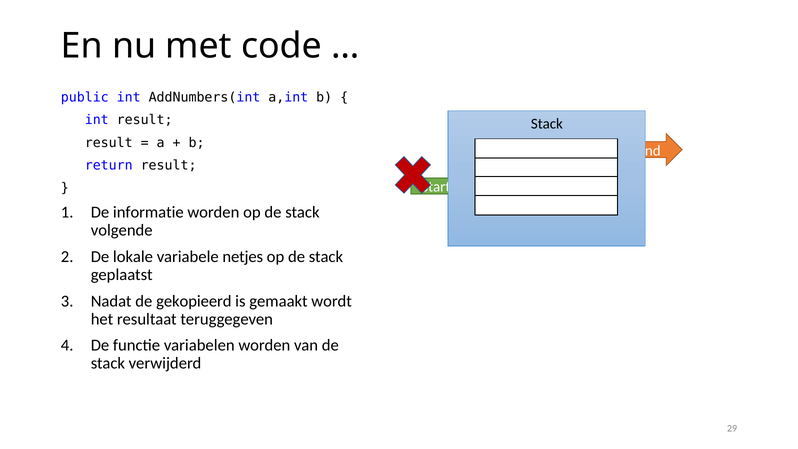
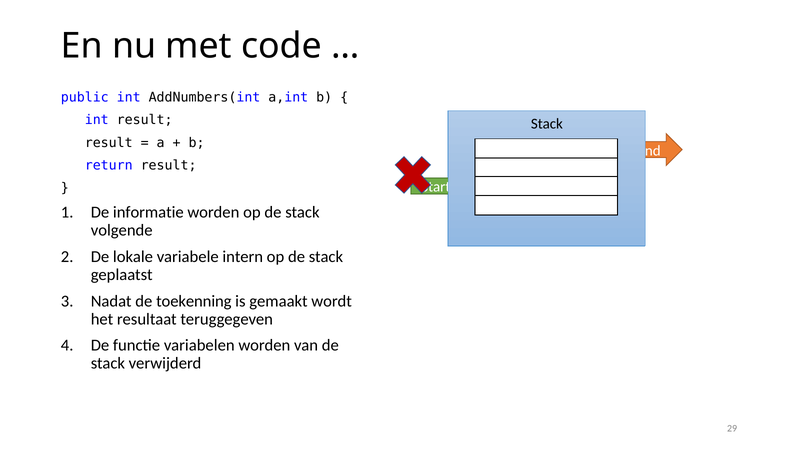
netjes: netjes -> intern
gekopieerd: gekopieerd -> toekenning
